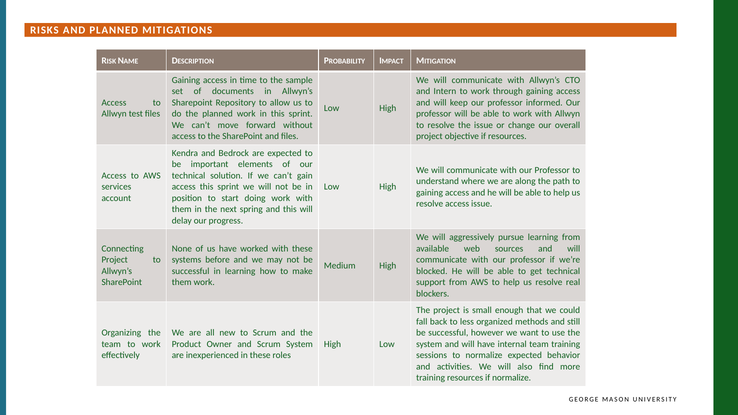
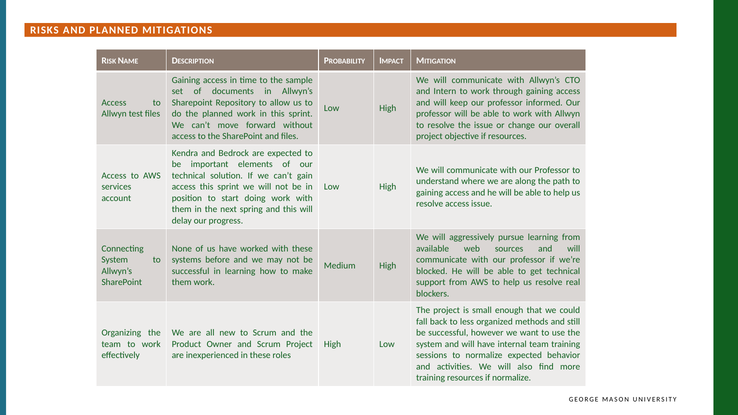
Project at (115, 260): Project -> System
Scrum System: System -> Project
